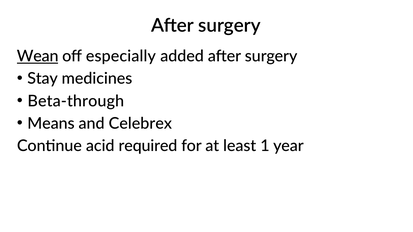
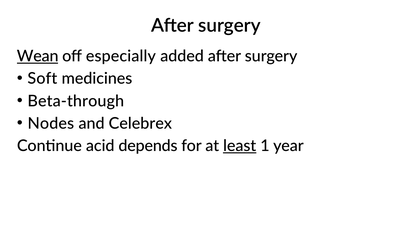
Stay: Stay -> Soft
Means: Means -> Nodes
required: required -> depends
least underline: none -> present
